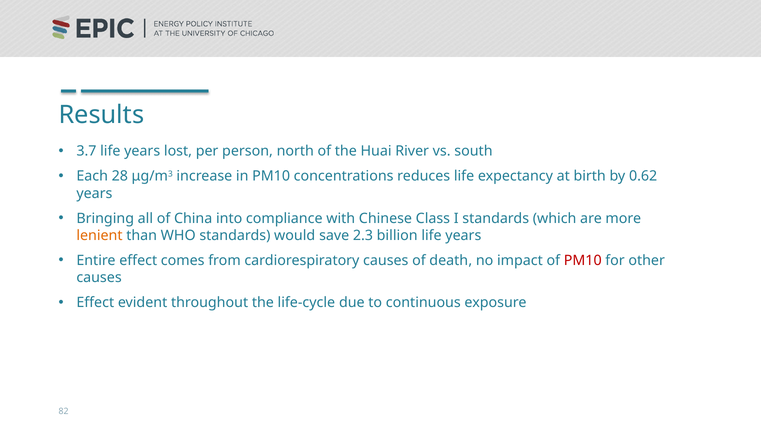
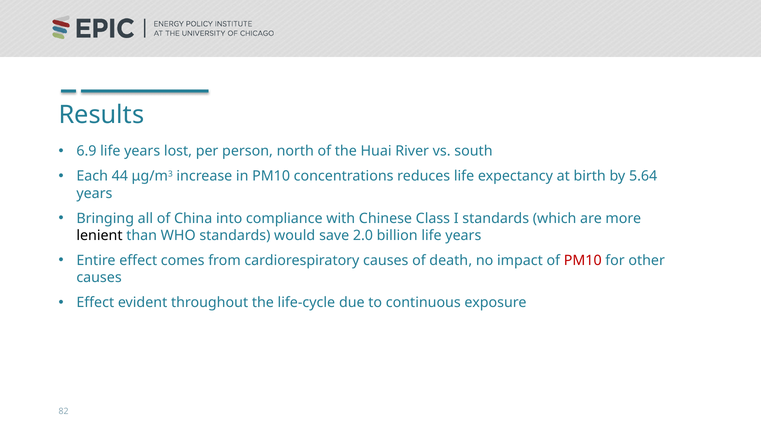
3.7: 3.7 -> 6.9
28: 28 -> 44
0.62: 0.62 -> 5.64
lenient colour: orange -> black
2.3: 2.3 -> 2.0
